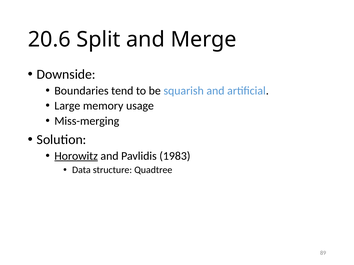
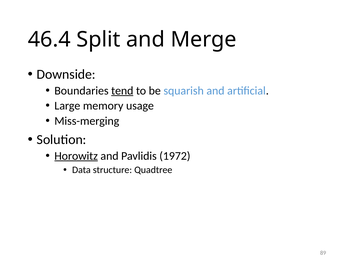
20.6: 20.6 -> 46.4
tend underline: none -> present
1983: 1983 -> 1972
